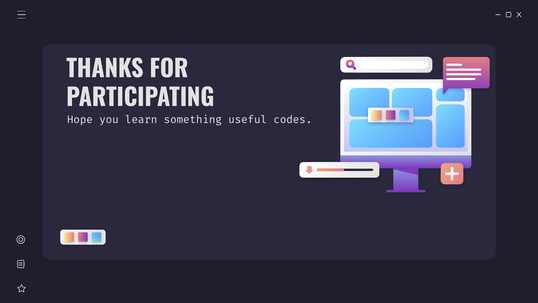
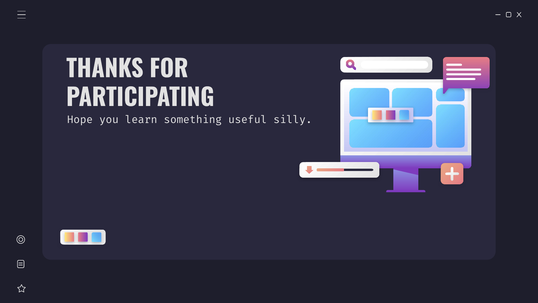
codes: codes -> silly
